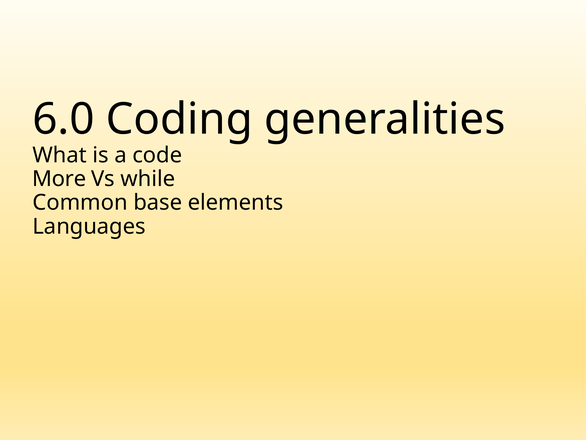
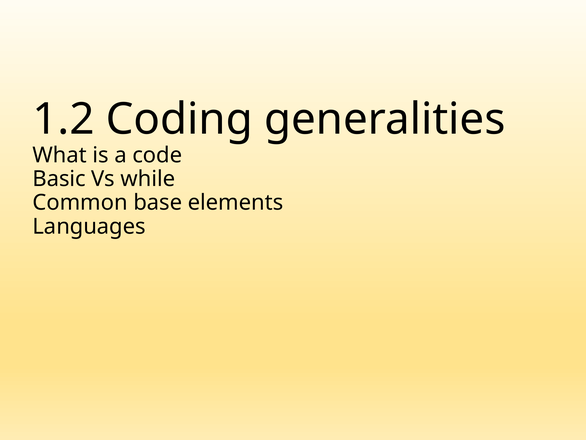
6.0: 6.0 -> 1.2
More: More -> Basic
